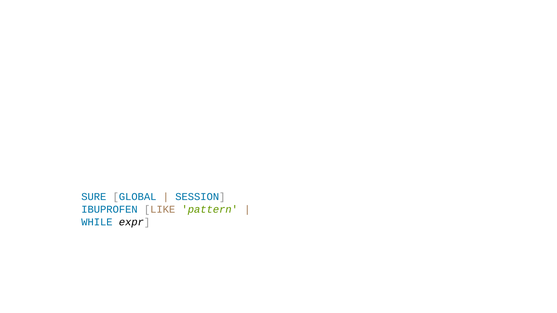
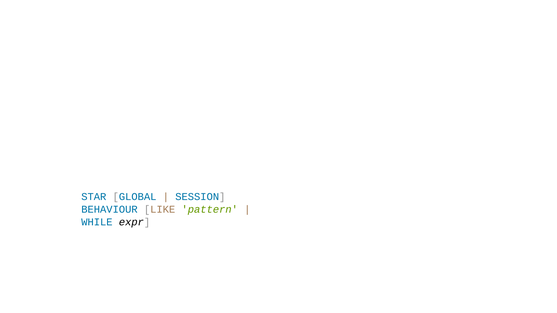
SURE: SURE -> STAR
IBUPROFEN: IBUPROFEN -> BEHAVIOUR
